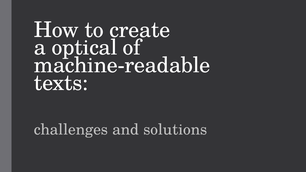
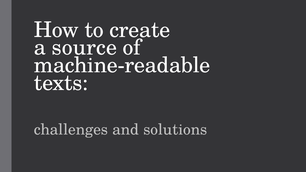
optical: optical -> source
